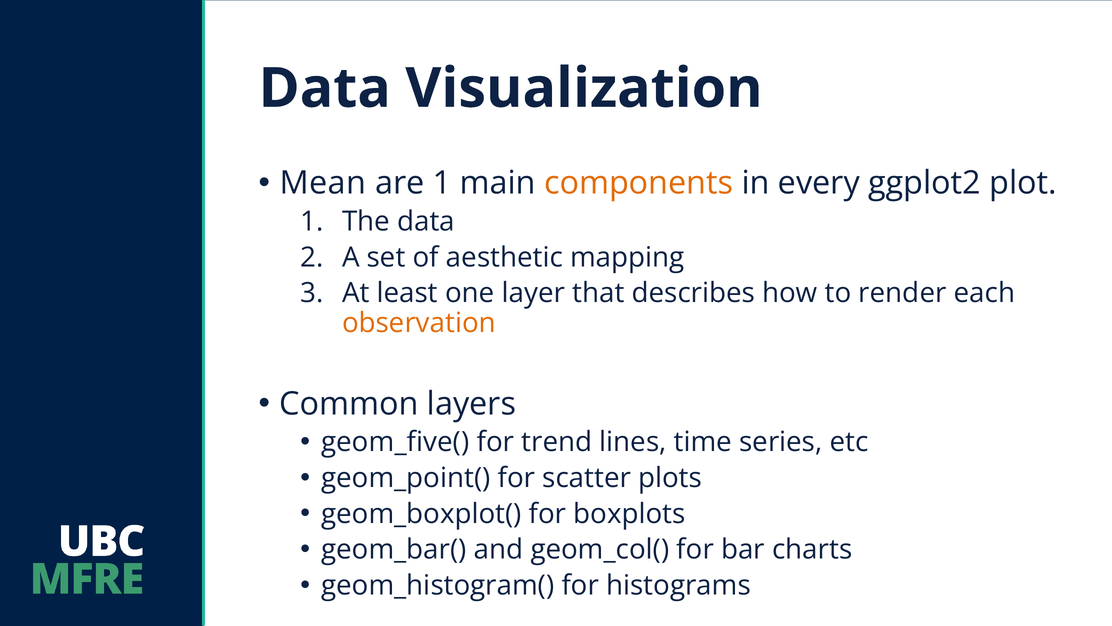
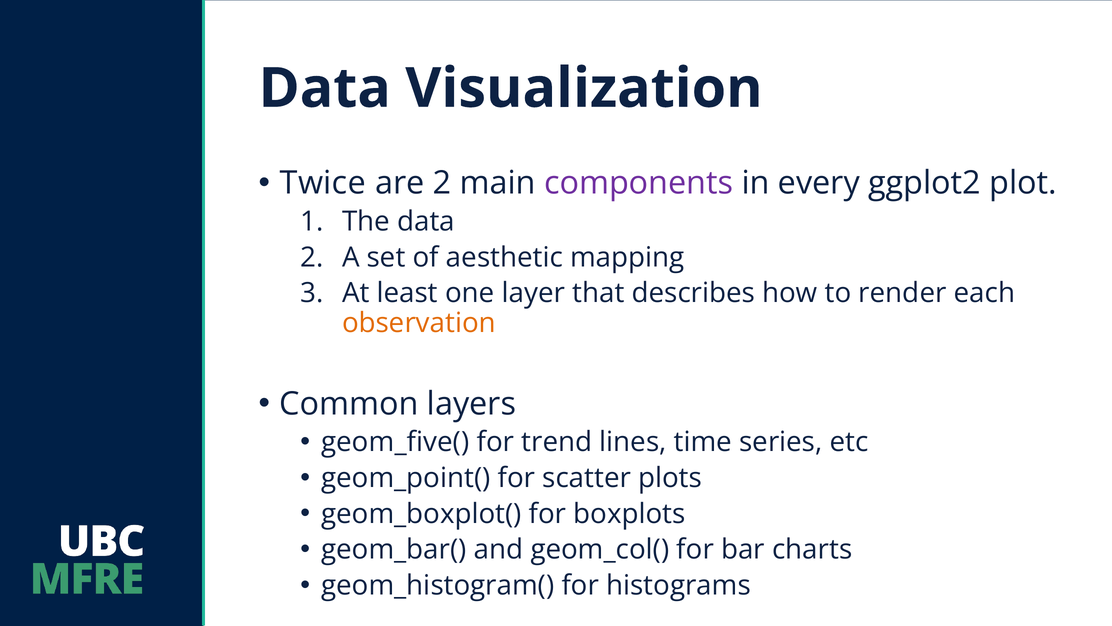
Mean: Mean -> Twice
are 1: 1 -> 2
components colour: orange -> purple
